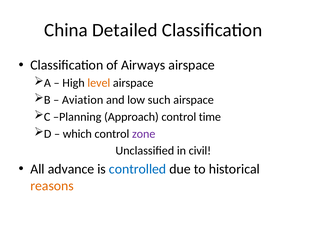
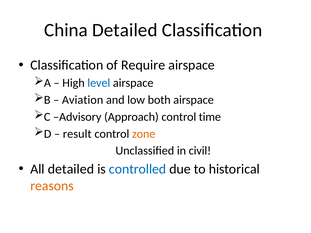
Airways: Airways -> Require
level colour: orange -> blue
such: such -> both
Planning: Planning -> Advisory
which: which -> result
zone colour: purple -> orange
All advance: advance -> detailed
